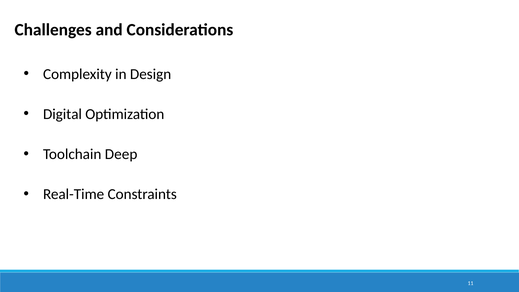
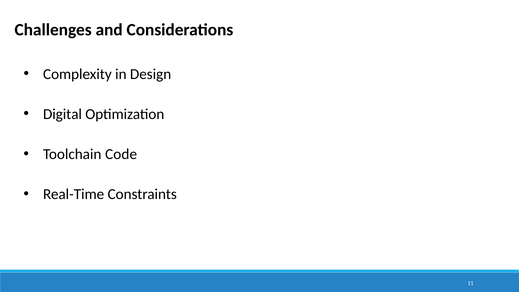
Deep: Deep -> Code
